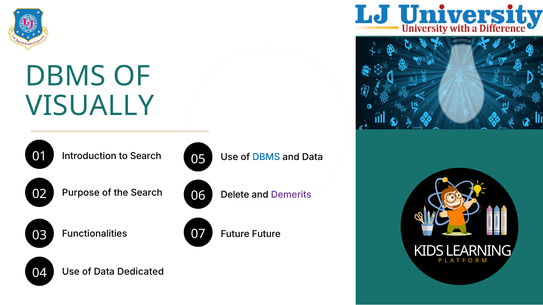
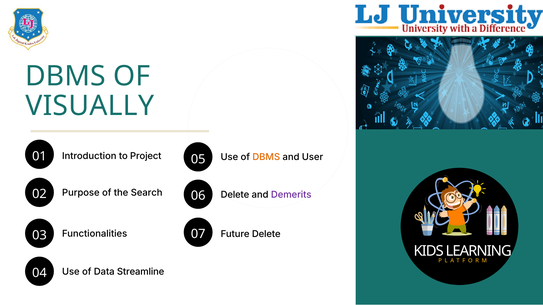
to Search: Search -> Project
DBMS at (266, 157) colour: blue -> orange
and Data: Data -> User
Future Future: Future -> Delete
Dedicated: Dedicated -> Streamline
